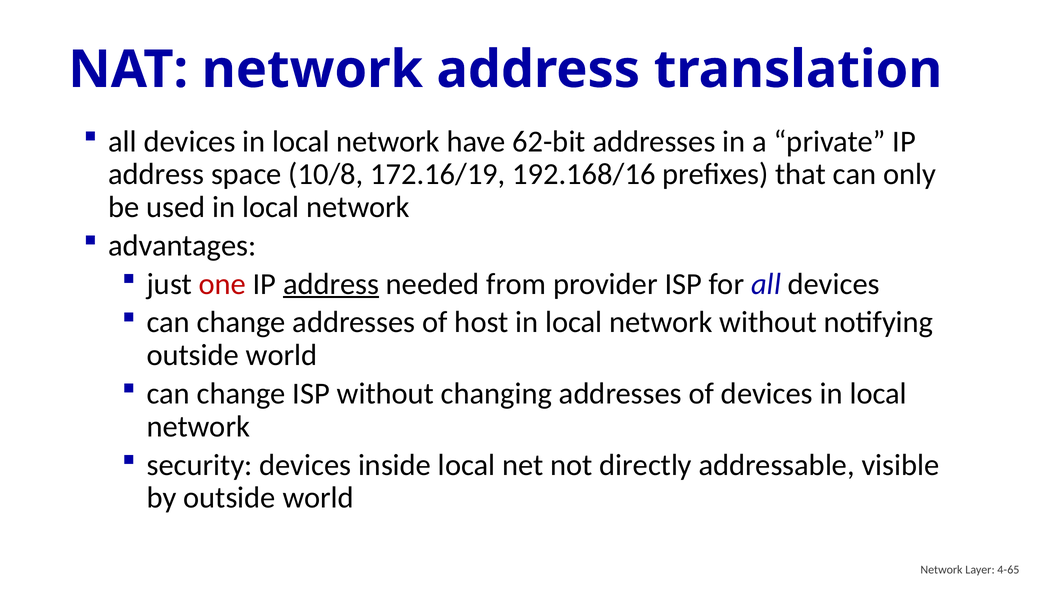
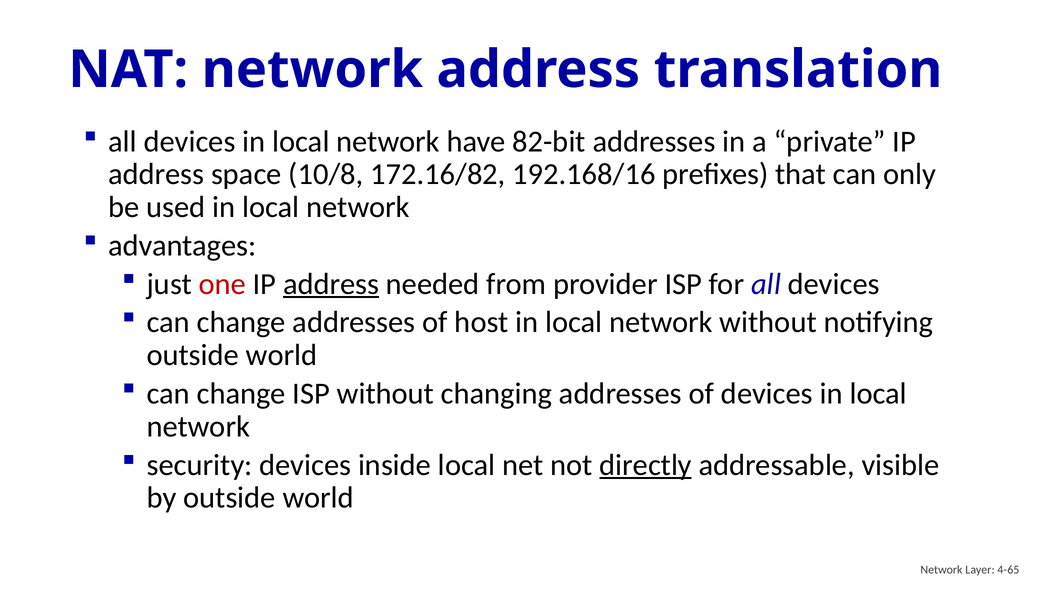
62-bit: 62-bit -> 82-bit
172.16/19: 172.16/19 -> 172.16/82
directly underline: none -> present
